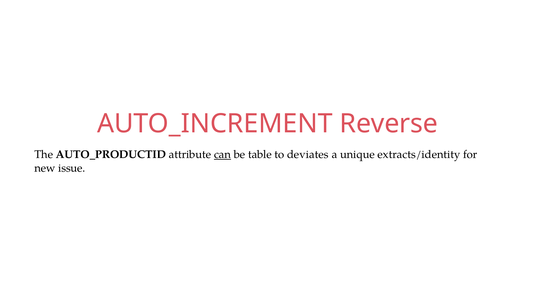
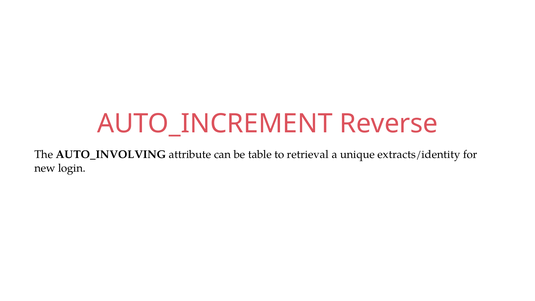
AUTO_PRODUCTID: AUTO_PRODUCTID -> AUTO_INVOLVING
can underline: present -> none
deviates: deviates -> retrieval
issue: issue -> login
